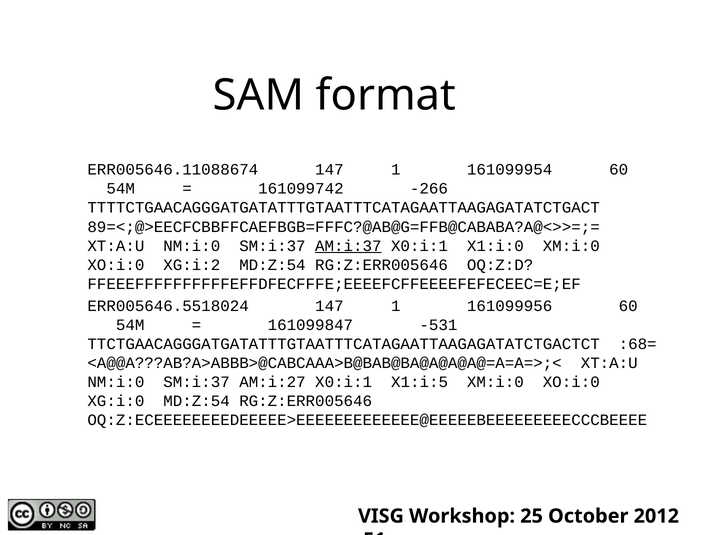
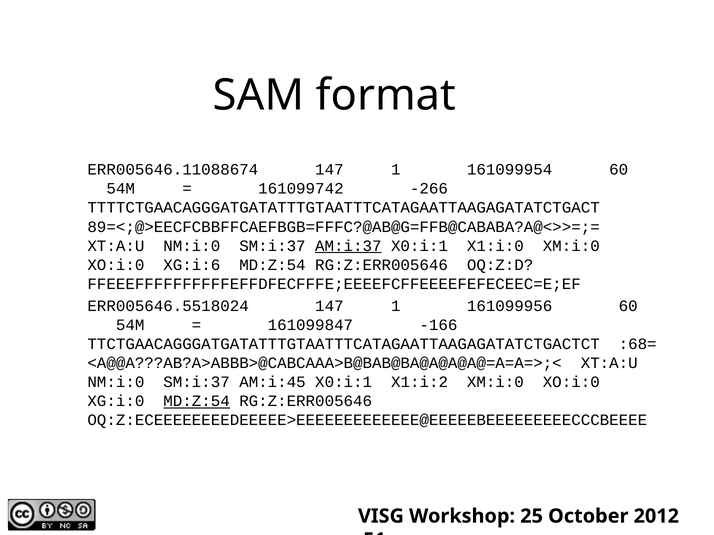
XG:i:2: XG:i:2 -> XG:i:6
-531: -531 -> -166
AM:i:27: AM:i:27 -> AM:i:45
X1:i:5: X1:i:5 -> X1:i:2
MD:Z:54 at (197, 401) underline: none -> present
